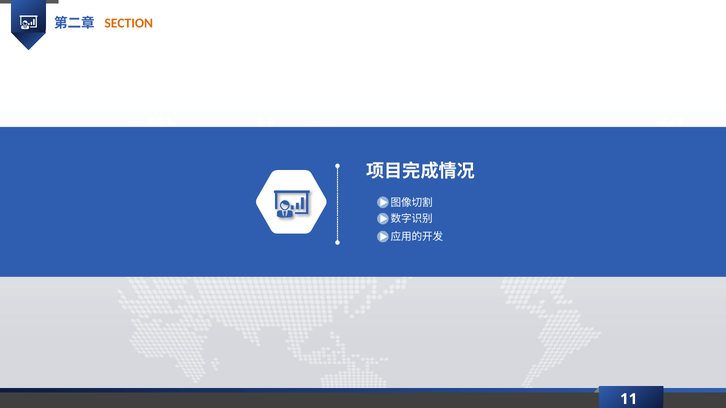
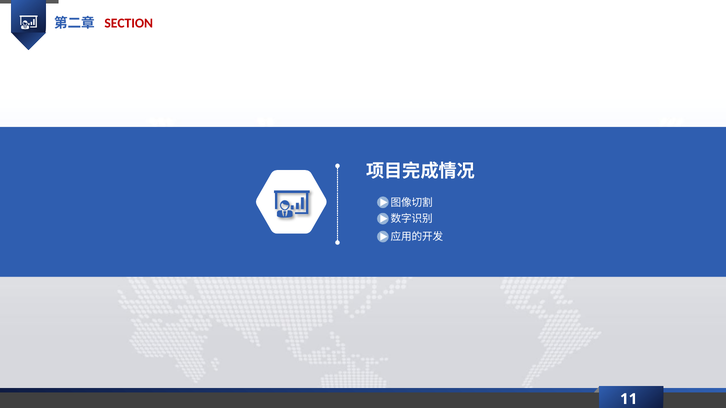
SECTION colour: orange -> red
